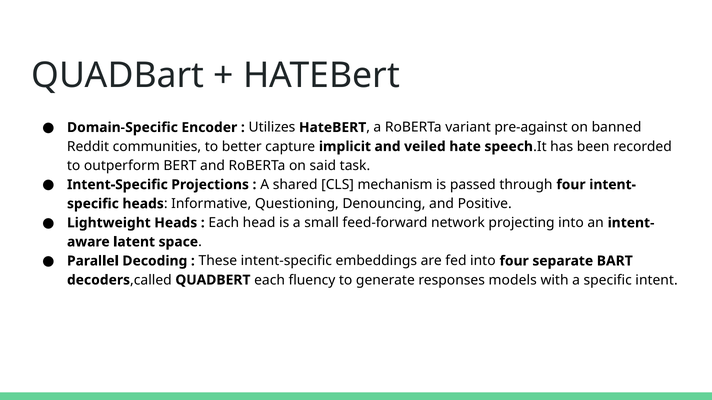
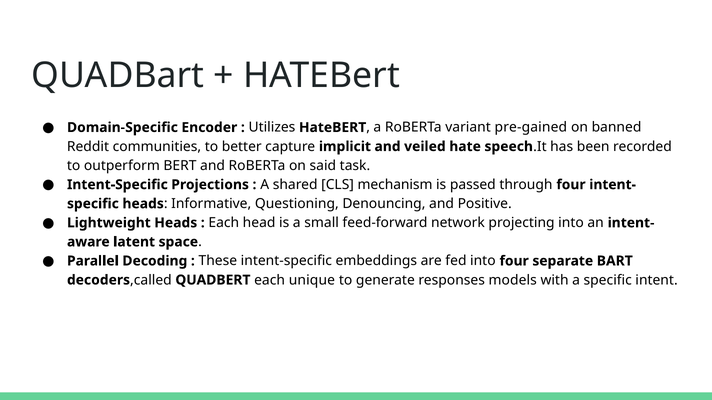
pre-against: pre-against -> pre-gained
fluency: fluency -> unique
